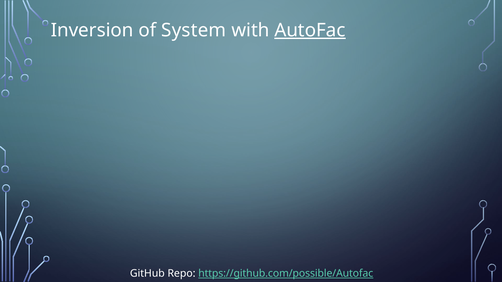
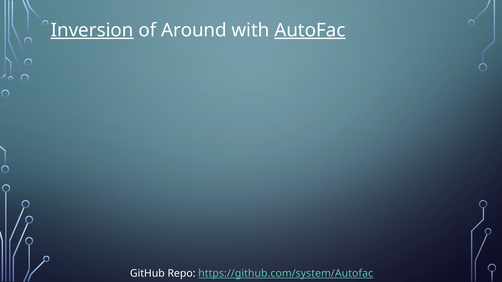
Inversion underline: none -> present
System: System -> Around
https://github.com/possible/Autofac: https://github.com/possible/Autofac -> https://github.com/system/Autofac
